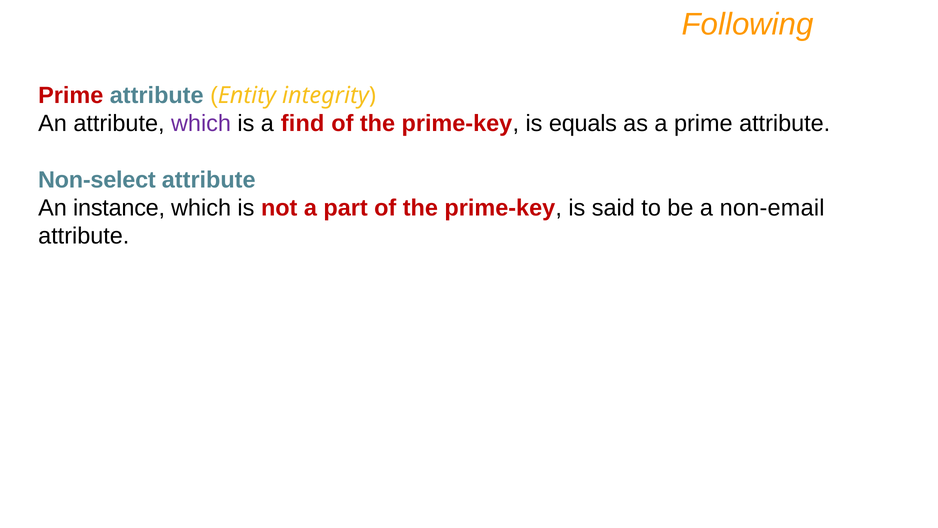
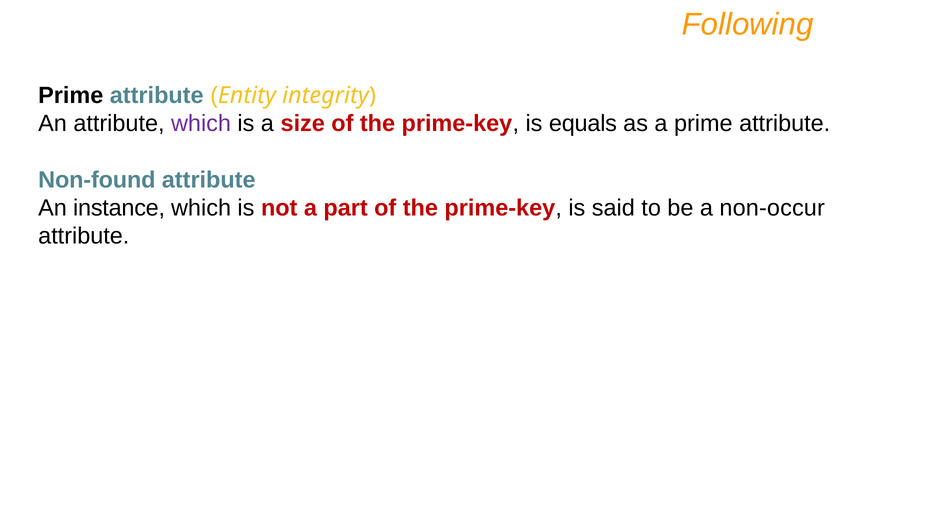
Prime at (71, 95) colour: red -> black
find: find -> size
Non-select: Non-select -> Non-found
non-email: non-email -> non-occur
